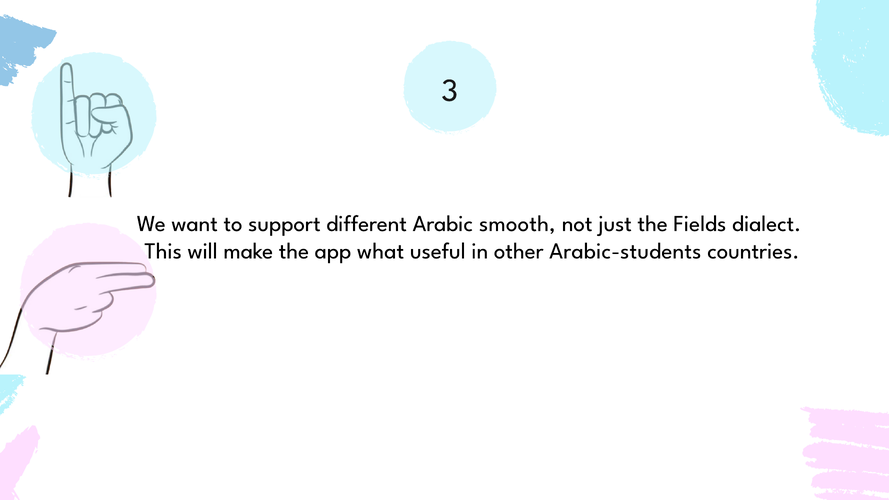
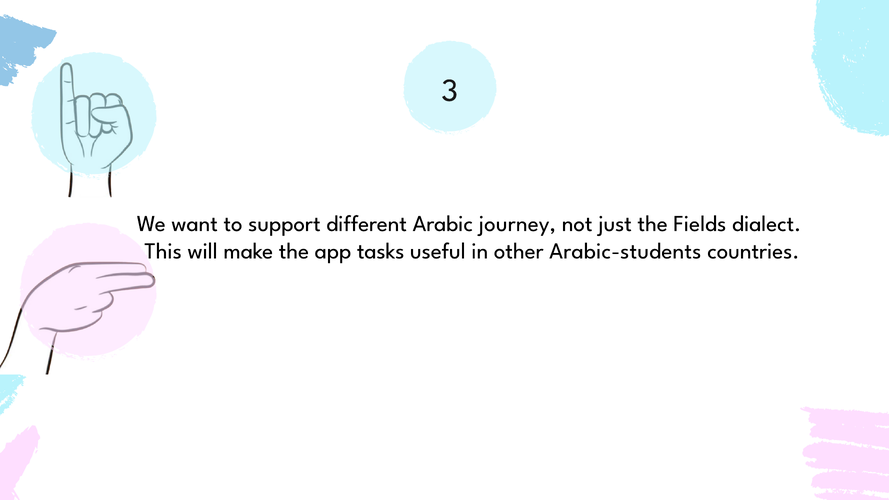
smooth: smooth -> journey
what: what -> tasks
